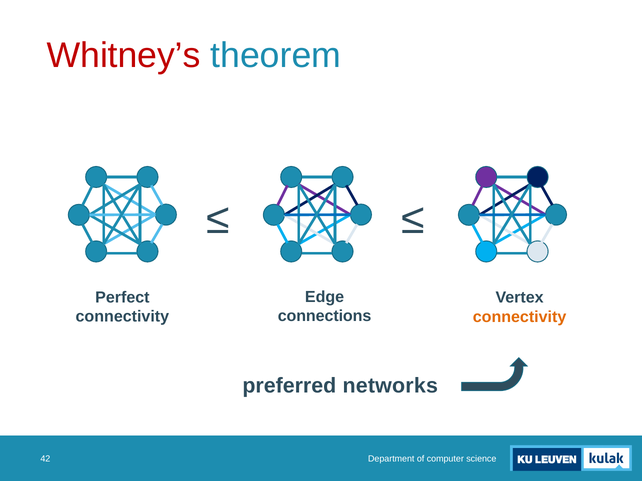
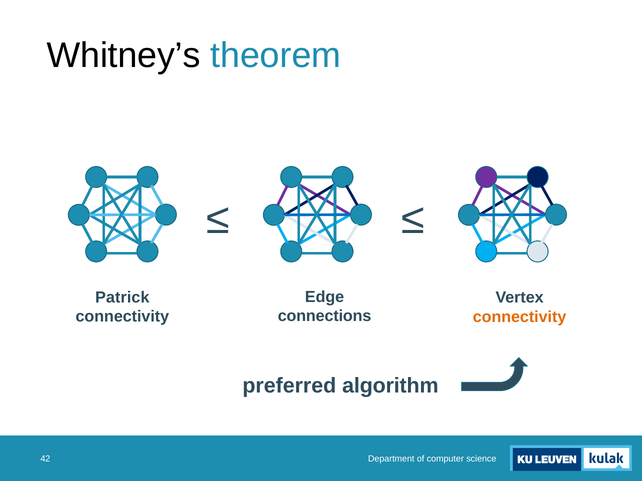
Whitney’s colour: red -> black
Perfect: Perfect -> Patrick
networks: networks -> algorithm
